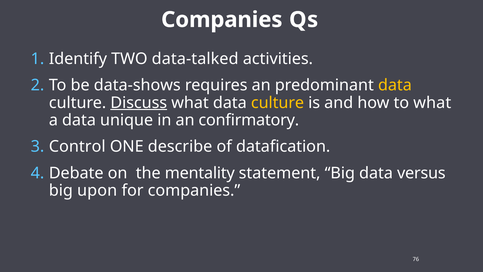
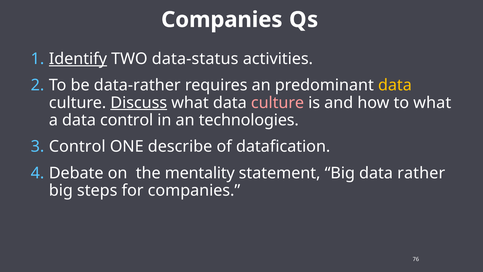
Identify underline: none -> present
data-talked: data-talked -> data-status
data-shows: data-shows -> data-rather
culture at (278, 103) colour: yellow -> pink
data unique: unique -> control
confirmatory: confirmatory -> technologies
versus: versus -> rather
upon: upon -> steps
